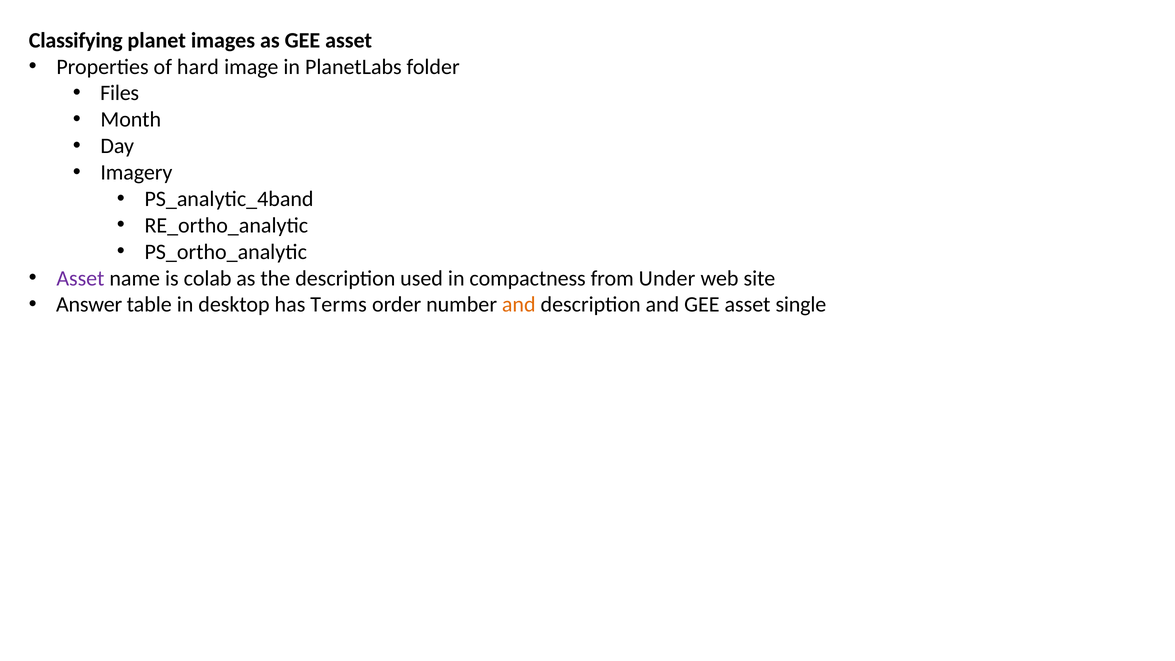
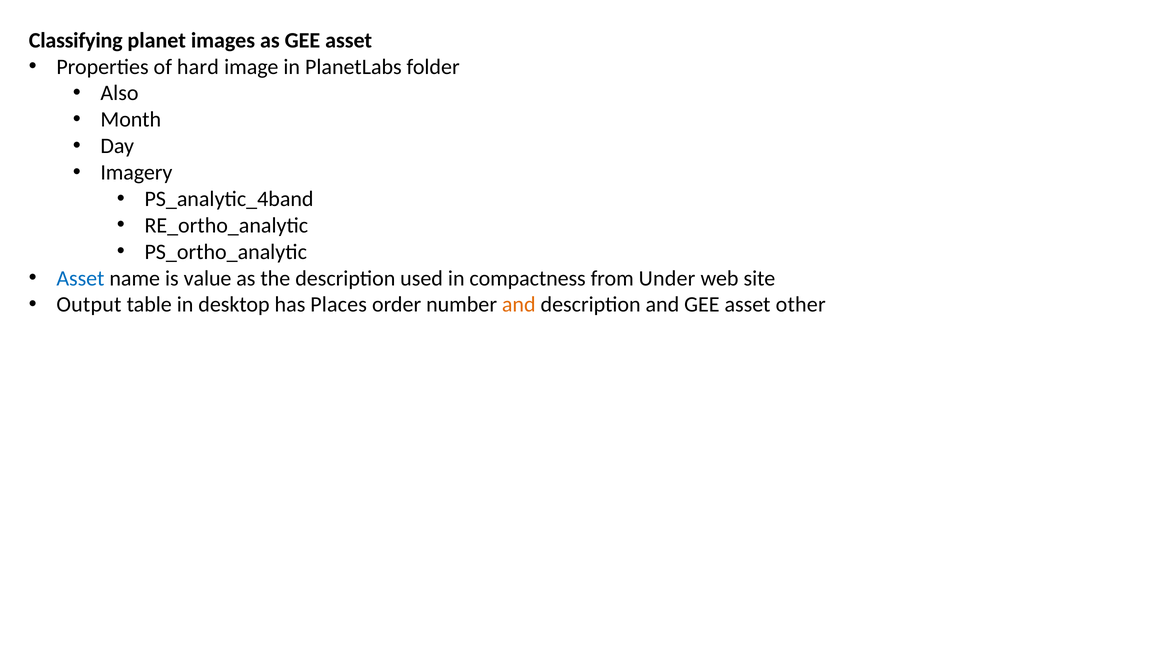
Files: Files -> Also
Asset at (80, 278) colour: purple -> blue
colab: colab -> value
Answer: Answer -> Output
Terms: Terms -> Places
single: single -> other
